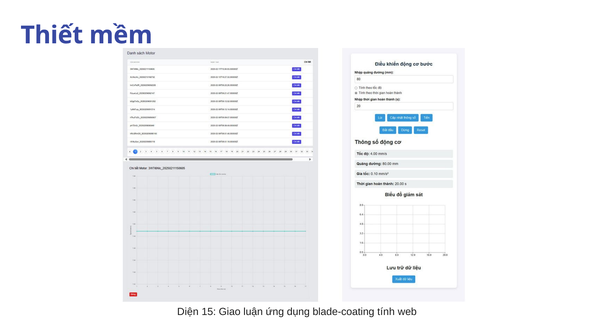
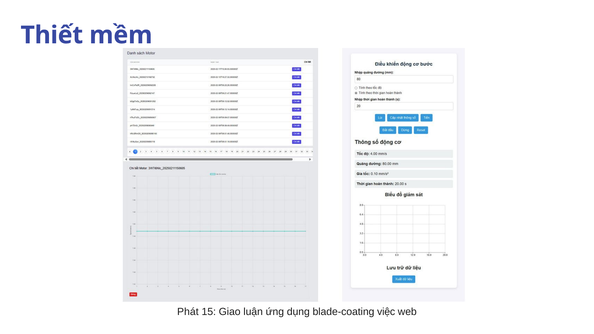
Diện: Diện -> Phát
tính: tính -> việc
